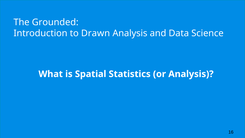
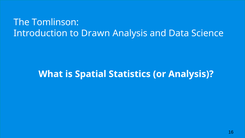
Grounded: Grounded -> Tomlinson
